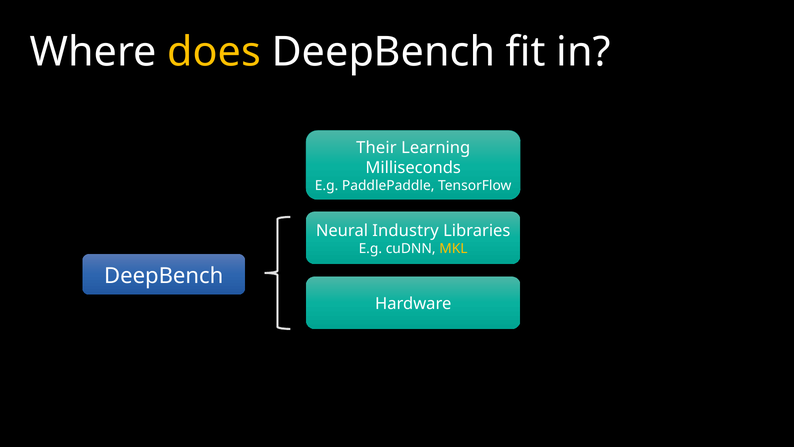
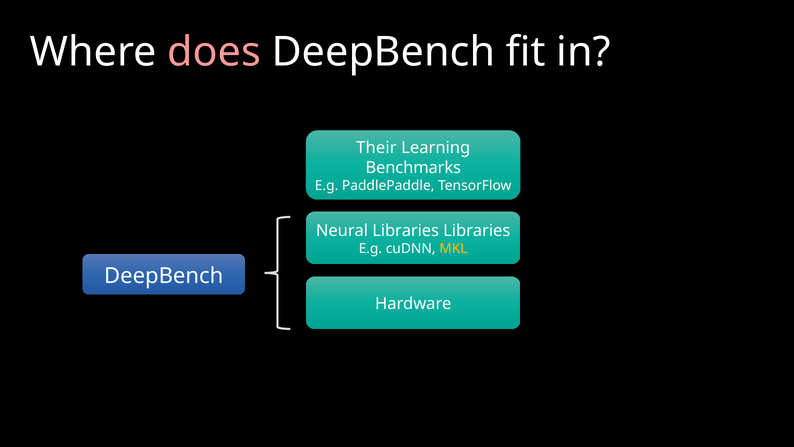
does colour: yellow -> pink
Milliseconds: Milliseconds -> Benchmarks
Neural Industry: Industry -> Libraries
